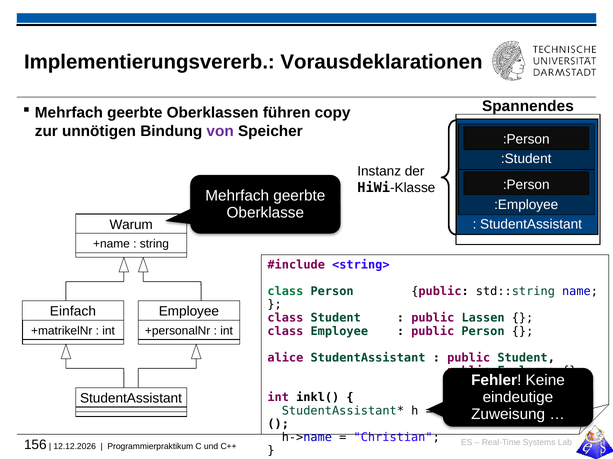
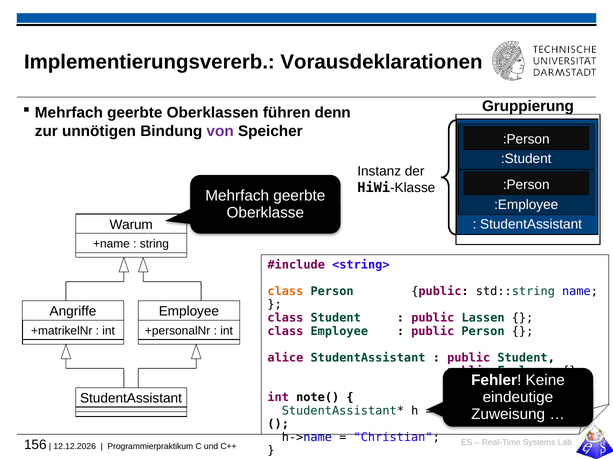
Spannendes: Spannendes -> Gruppierung
copy: copy -> denn
class at (285, 292) colour: green -> orange
Einfach: Einfach -> Angriffe
inkl(: inkl( -> note(
